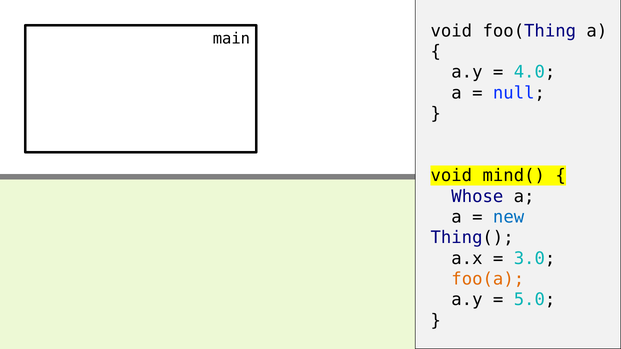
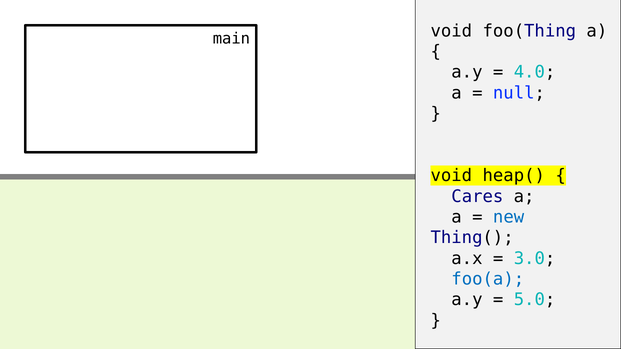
mind(: mind( -> heap(
Whose: Whose -> Cares
foo(a colour: orange -> blue
